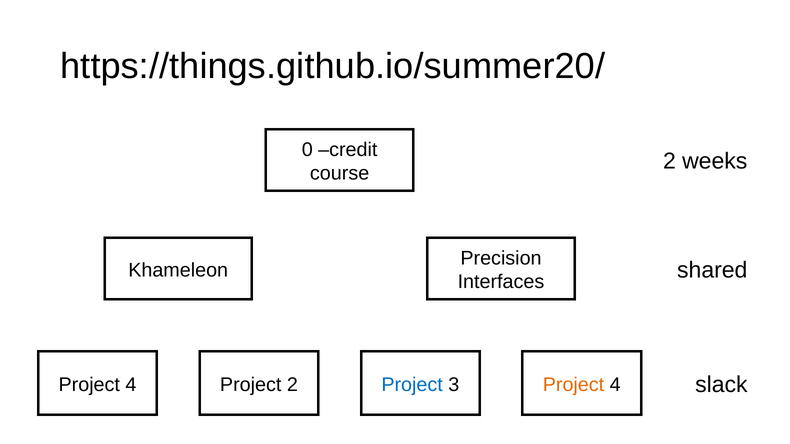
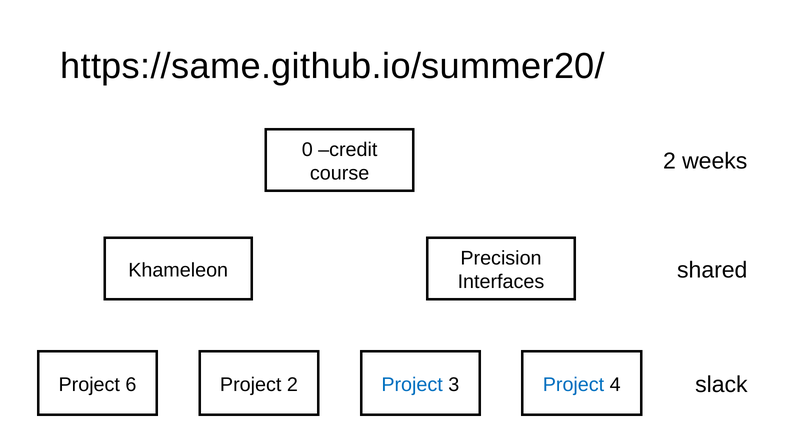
https://things.github.io/summer20/: https://things.github.io/summer20/ -> https://same.github.io/summer20/
4 at (131, 385): 4 -> 6
Project at (573, 385) colour: orange -> blue
